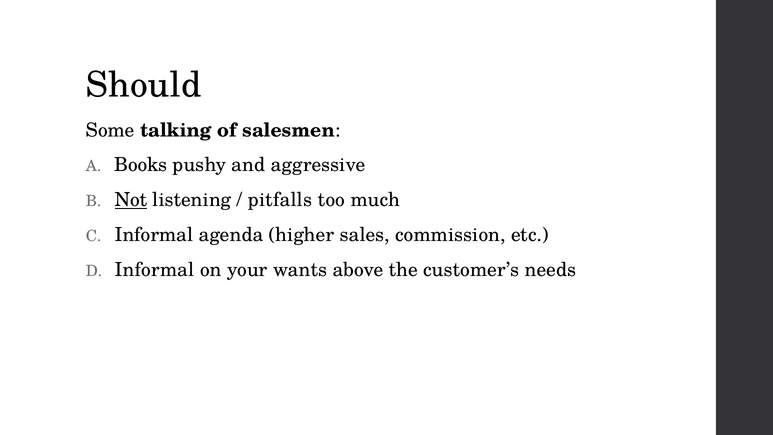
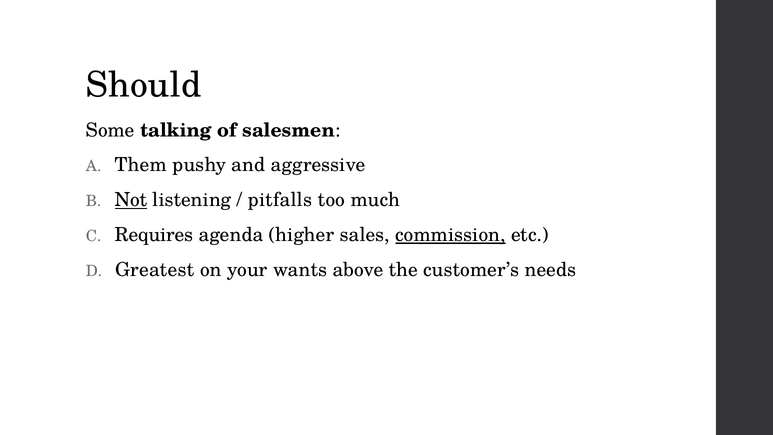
Books: Books -> Them
Informal at (154, 235): Informal -> Requires
commission underline: none -> present
Informal at (155, 270): Informal -> Greatest
